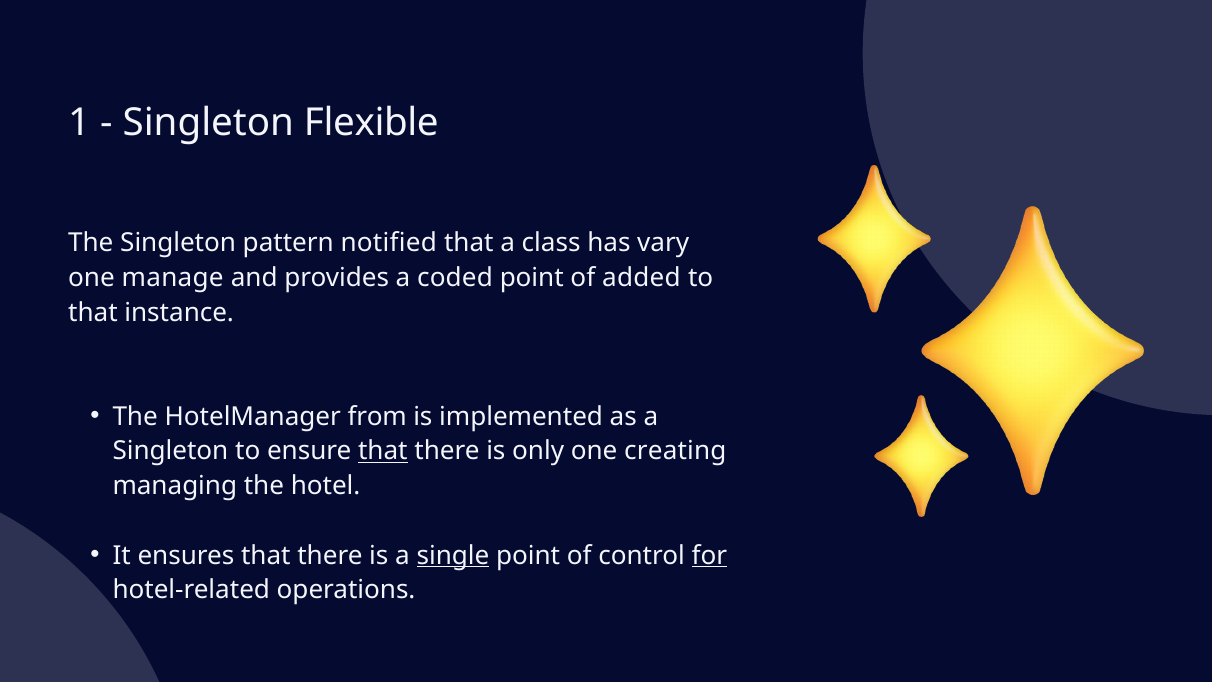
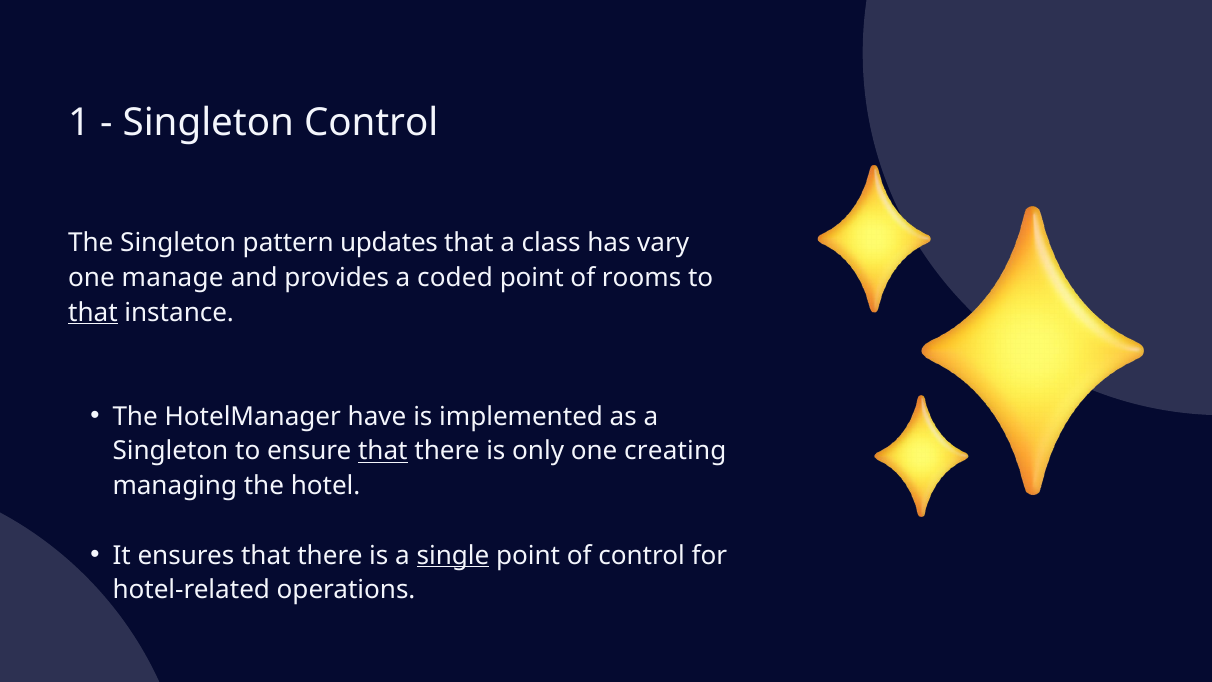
Singleton Flexible: Flexible -> Control
notified: notified -> updates
added: added -> rooms
that at (93, 312) underline: none -> present
from: from -> have
for underline: present -> none
